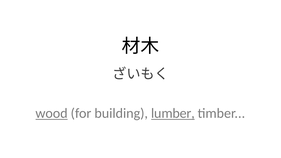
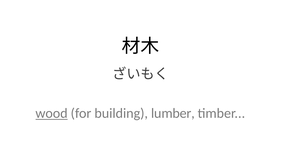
lumber underline: present -> none
